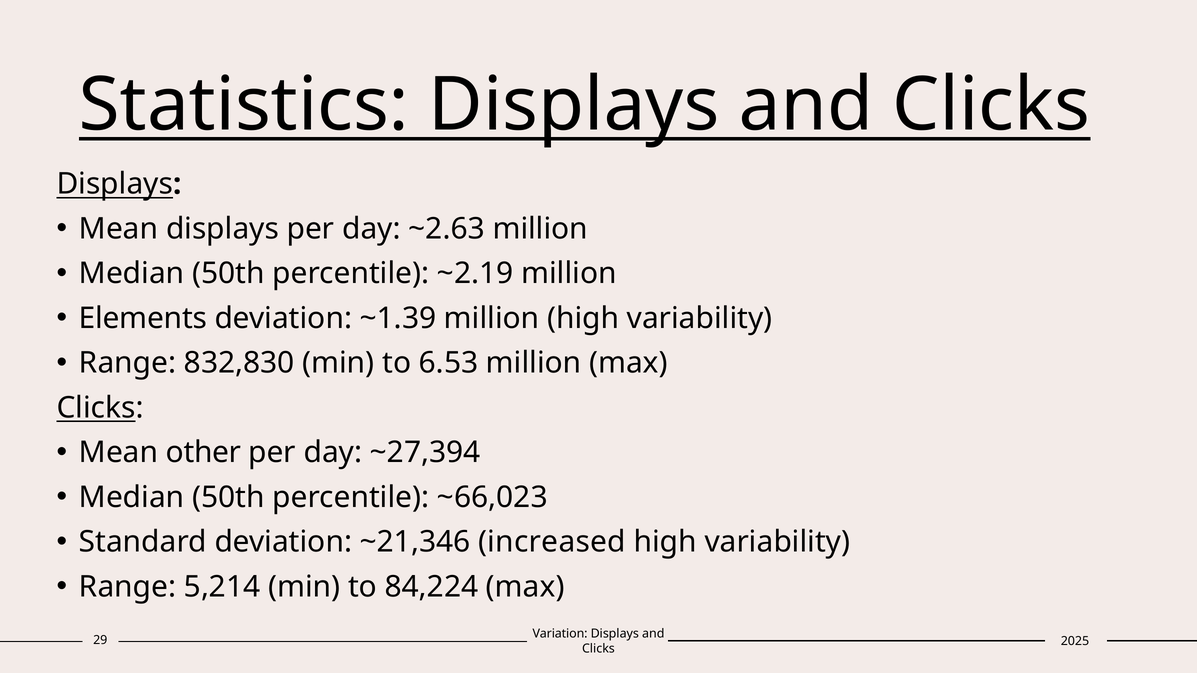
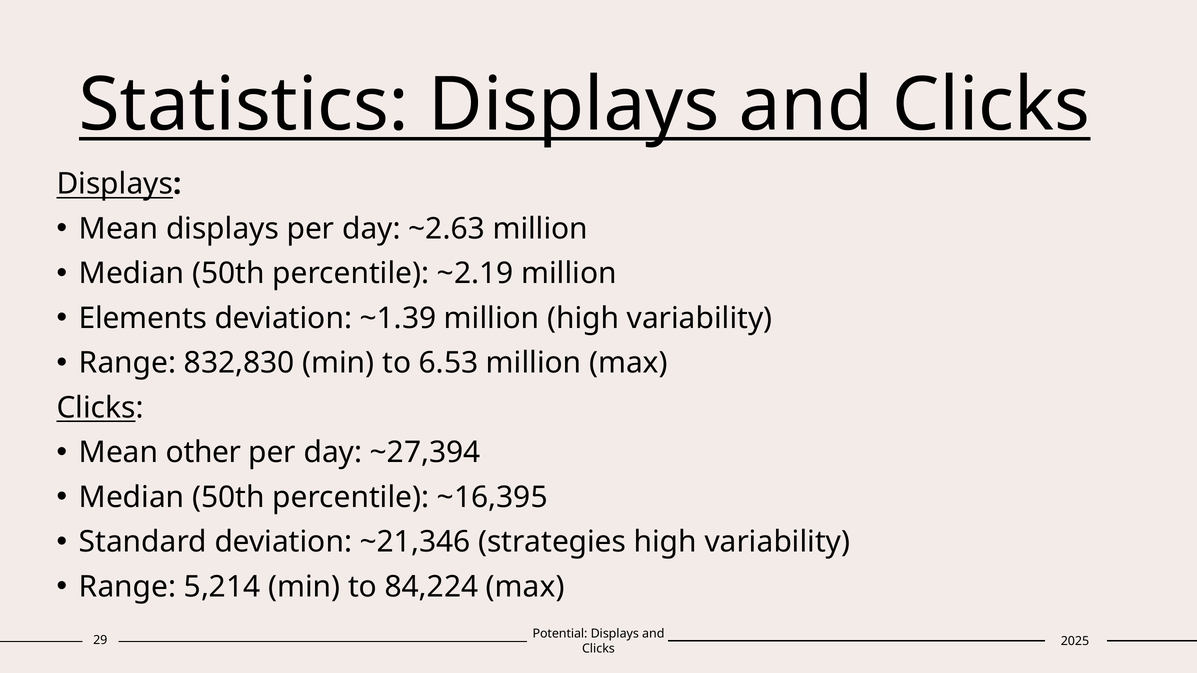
~66,023: ~66,023 -> ~16,395
increased: increased -> strategies
Variation: Variation -> Potential
